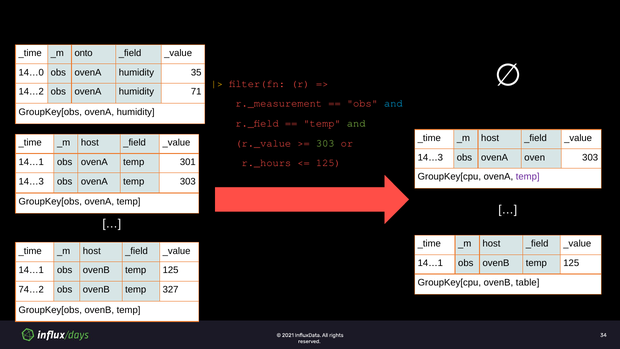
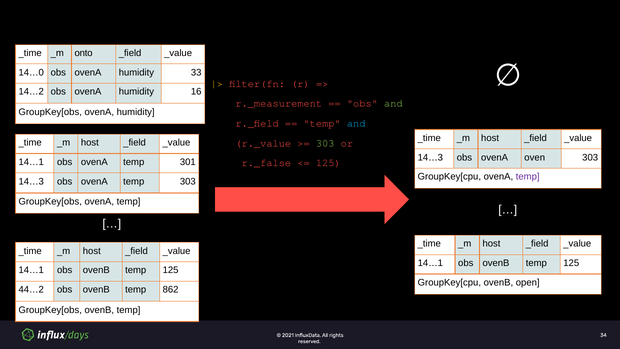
35: 35 -> 33
71: 71 -> 16
and at (393, 103) colour: light blue -> light green
and at (356, 123) colour: light green -> light blue
r._hours: r._hours -> r._false
table: table -> open
74…2: 74…2 -> 44…2
327: 327 -> 862
